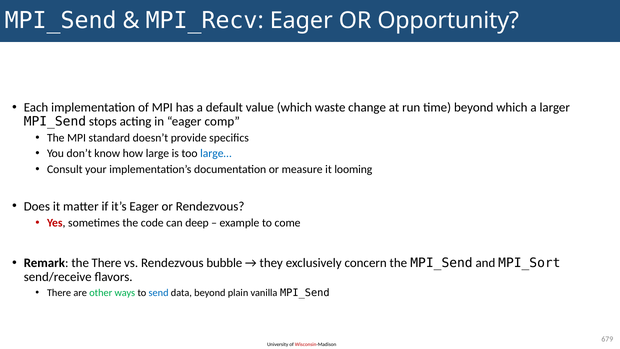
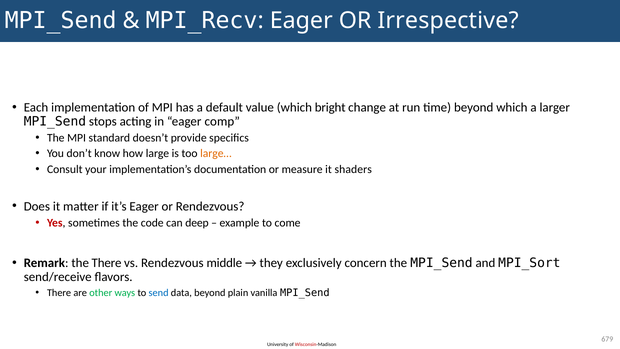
Opportunity: Opportunity -> Irrespective
waste: waste -> bright
large… colour: blue -> orange
looming: looming -> shaders
bubble: bubble -> middle
